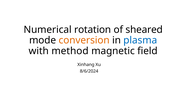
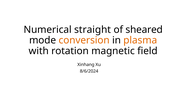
rotation: rotation -> straight
plasma colour: blue -> orange
method: method -> rotation
